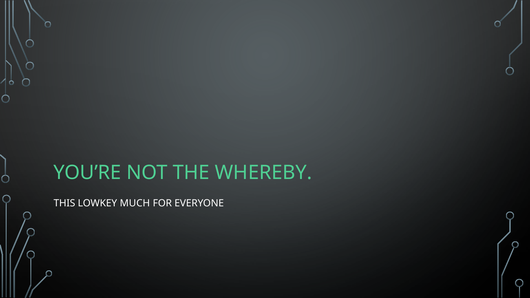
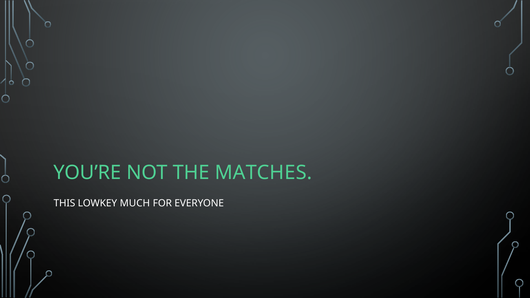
WHEREBY: WHEREBY -> MATCHES
